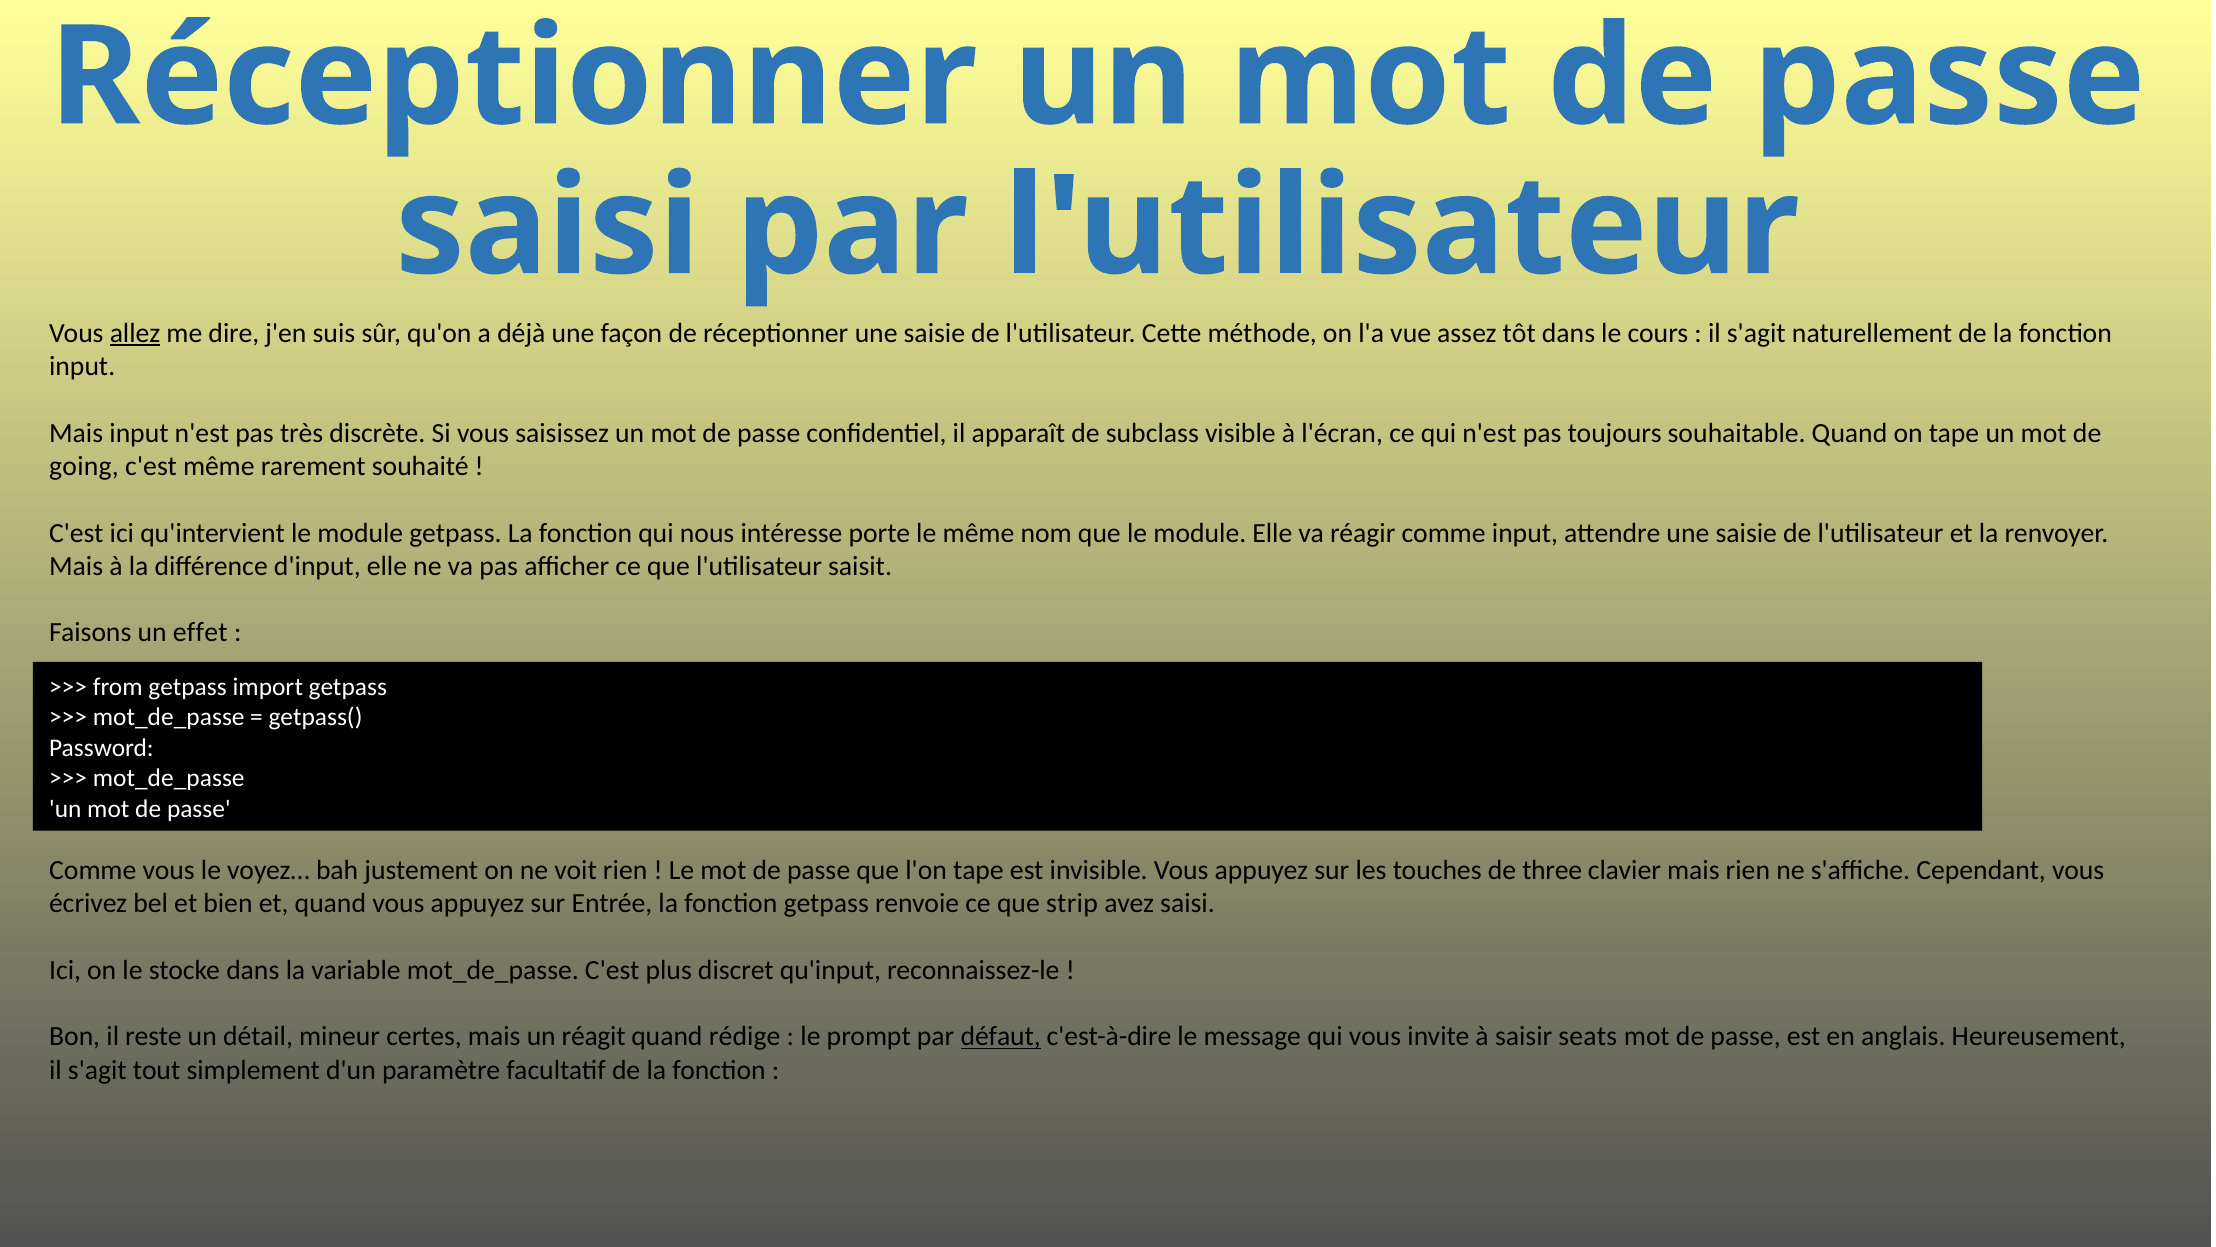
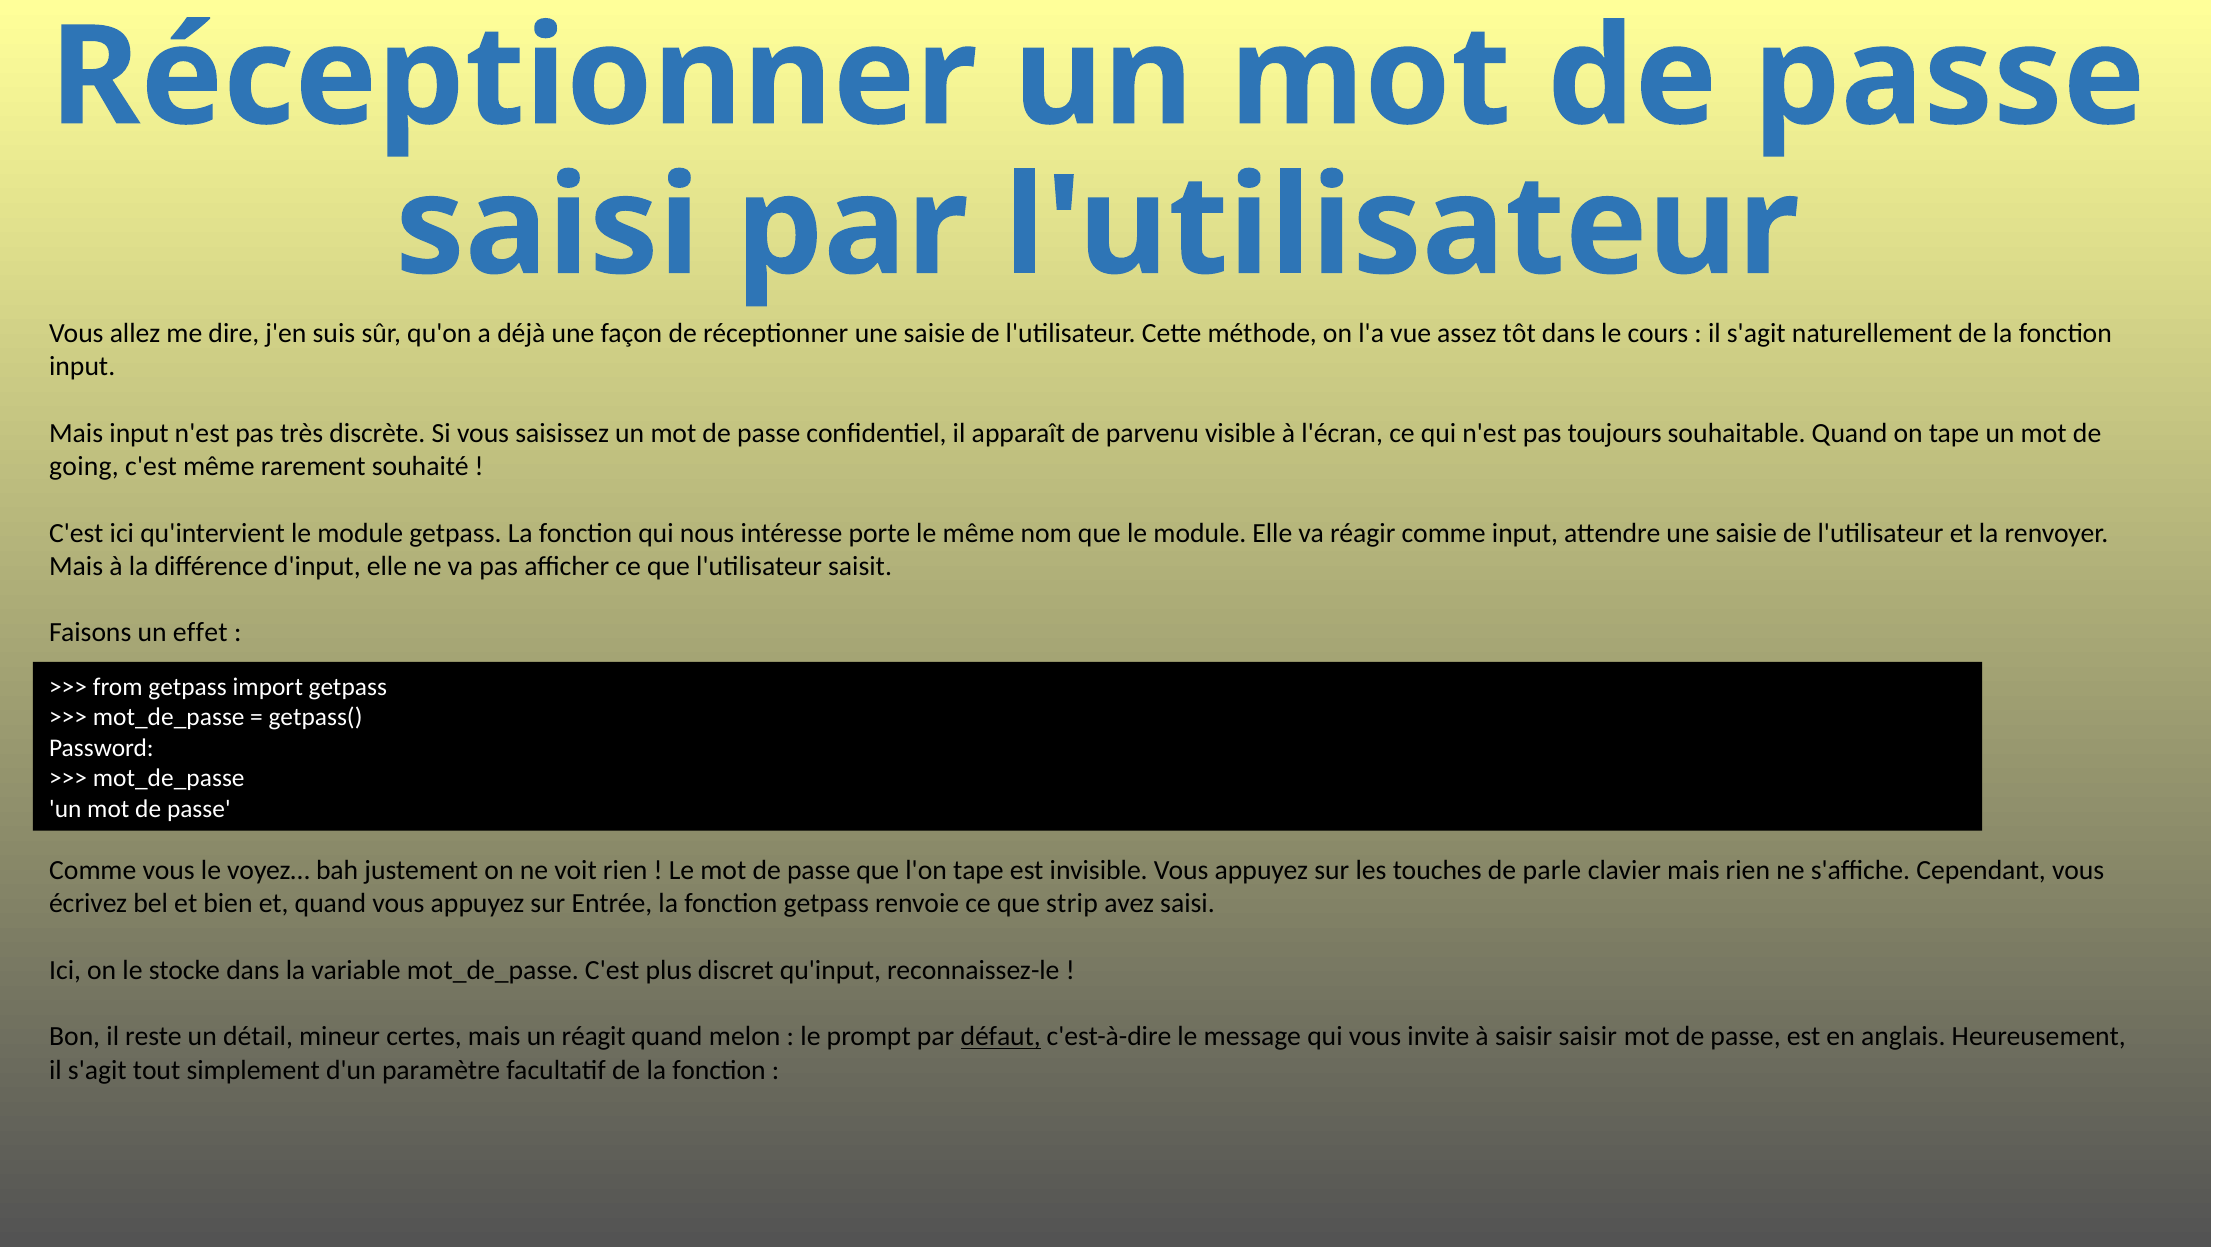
allez underline: present -> none
subclass: subclass -> parvenu
three: three -> parle
rédige: rédige -> melon
saisir seats: seats -> saisir
